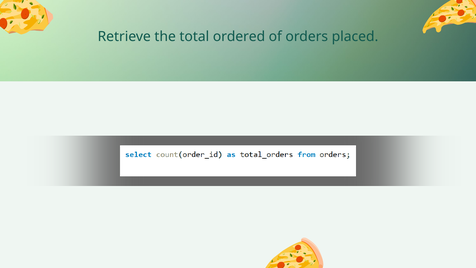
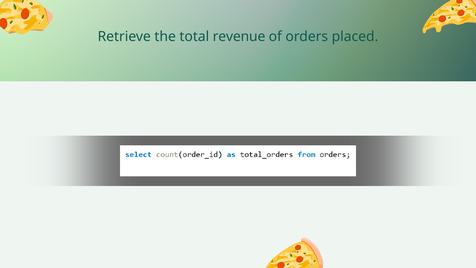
ordered: ordered -> revenue
